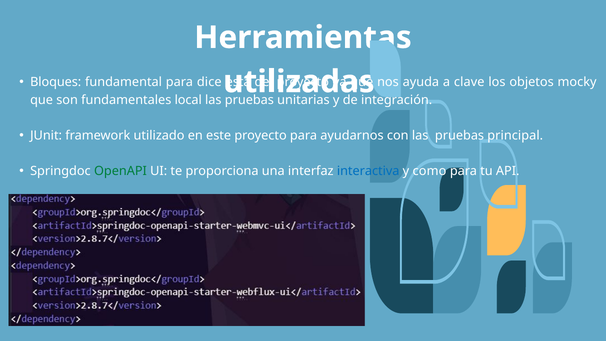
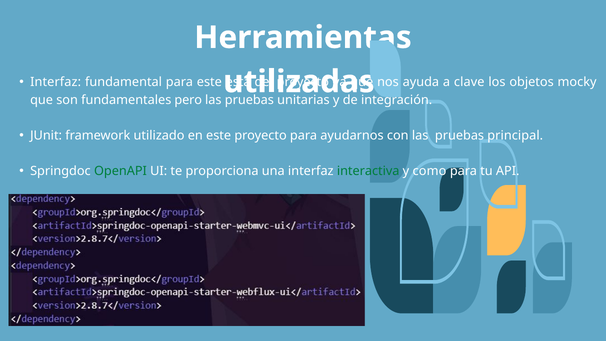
Bloques at (56, 82): Bloques -> Interfaz
para dice: dice -> este
local: local -> pero
interactiva colour: blue -> green
